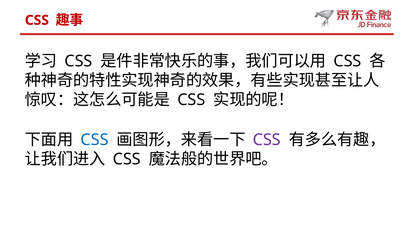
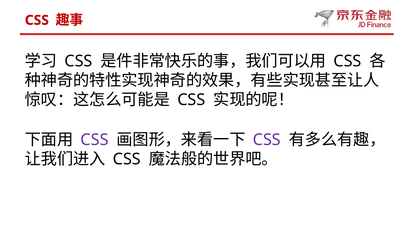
CSS at (95, 139) colour: blue -> purple
